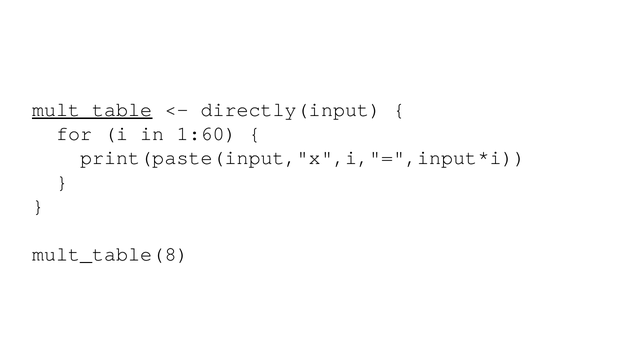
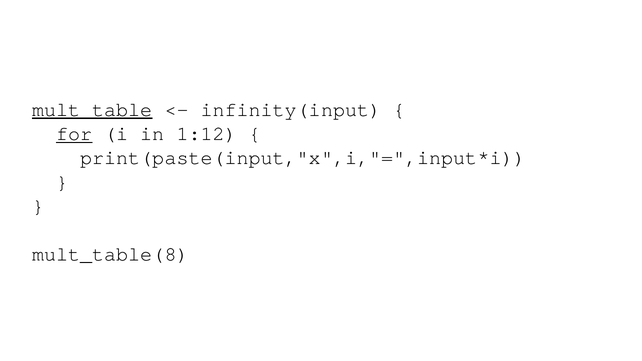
directly(input: directly(input -> infinity(input
for underline: none -> present
1:60: 1:60 -> 1:12
